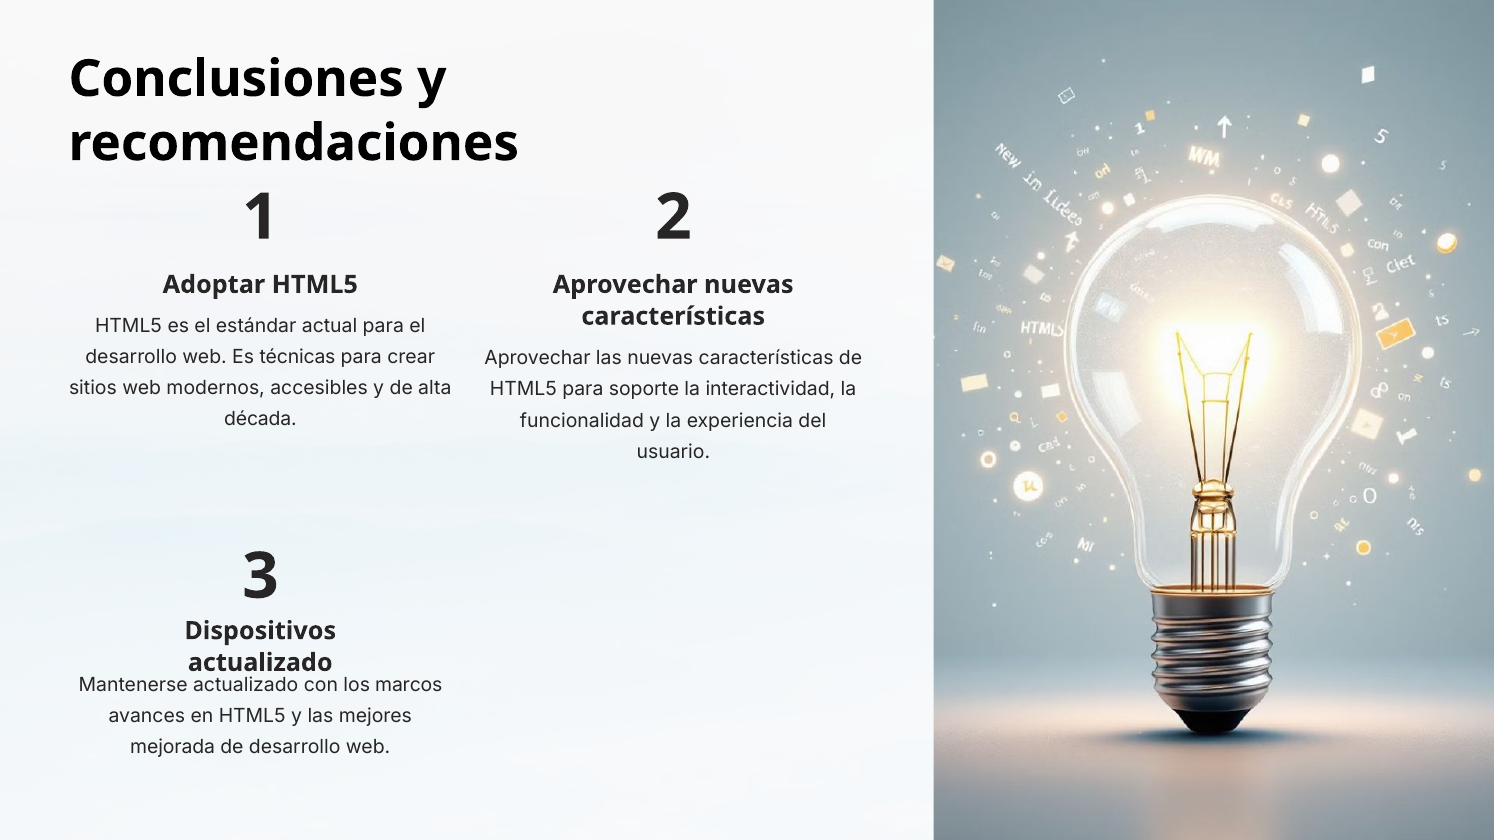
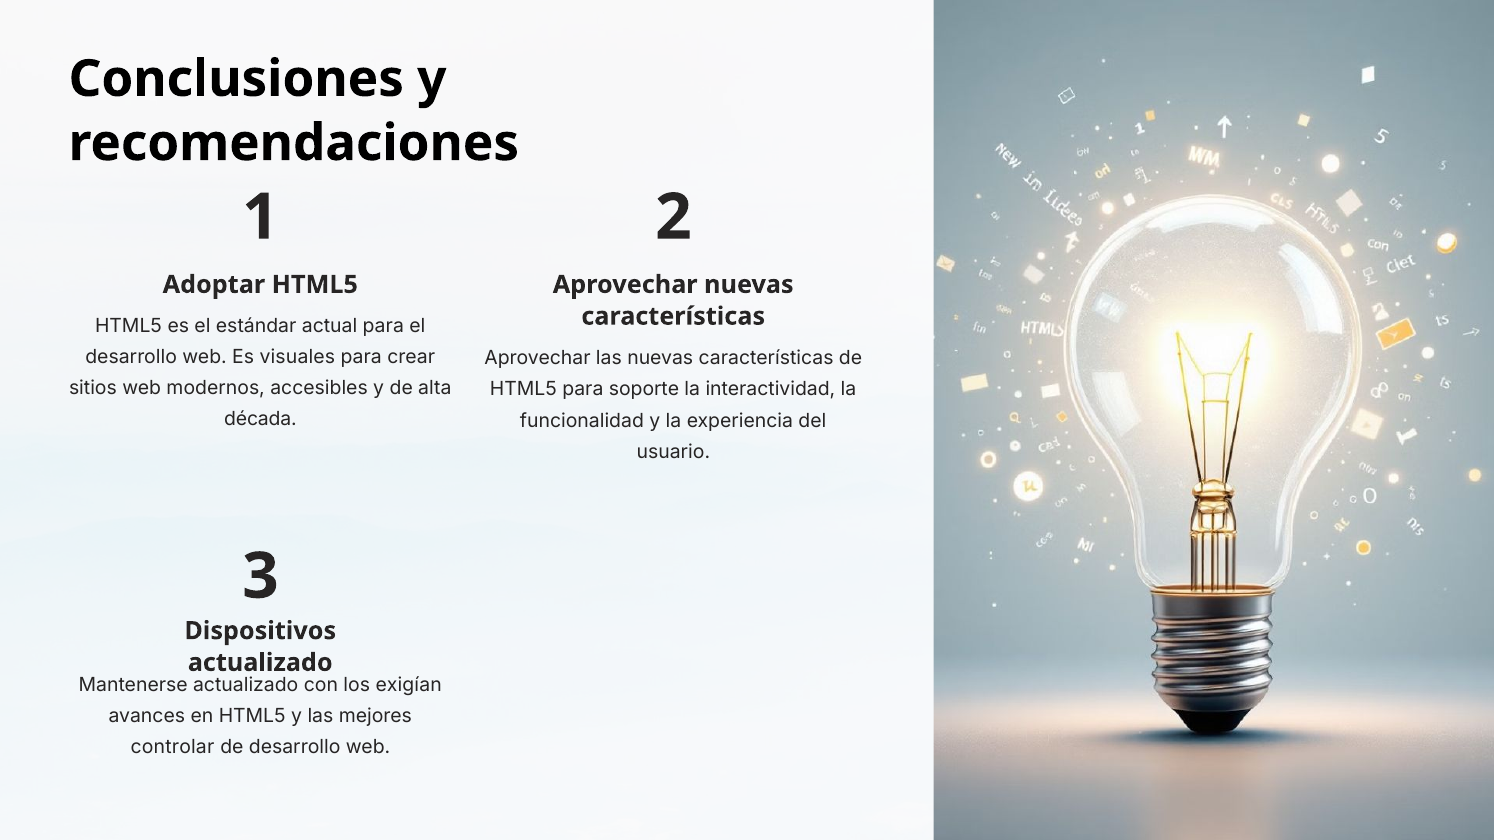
técnicas: técnicas -> visuales
marcos: marcos -> exigían
mejorada: mejorada -> controlar
